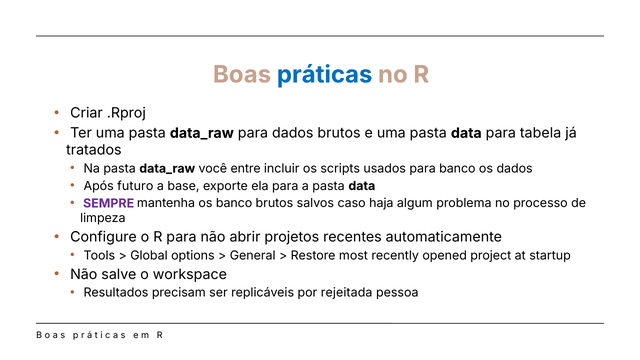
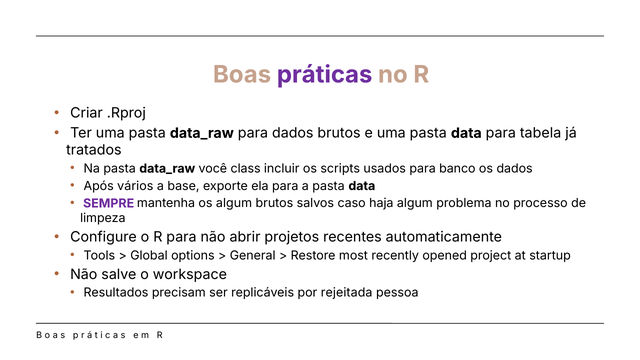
práticas colour: blue -> purple
entre: entre -> class
futuro: futuro -> vários
os banco: banco -> algum
